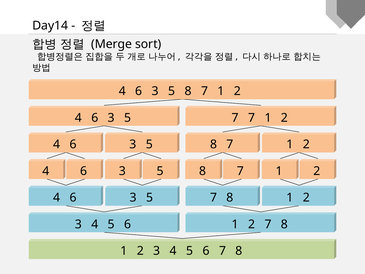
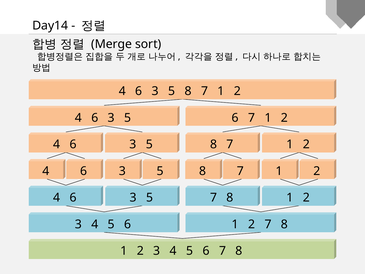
3 5 7: 7 -> 6
